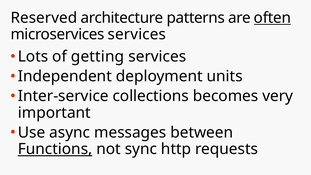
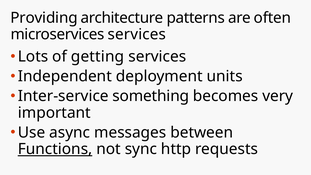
Reserved: Reserved -> Providing
often underline: present -> none
collections: collections -> something
